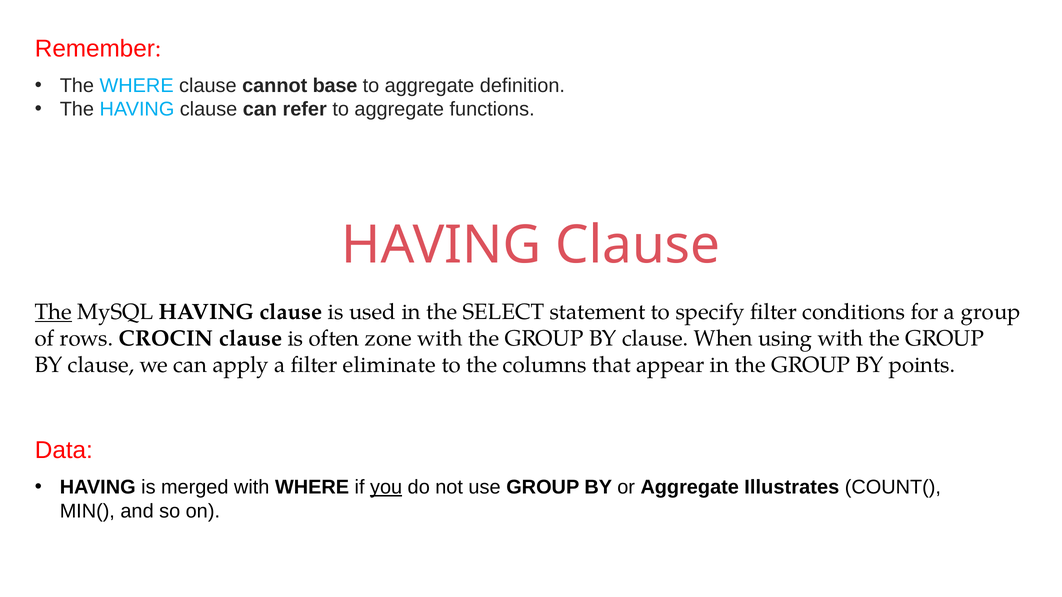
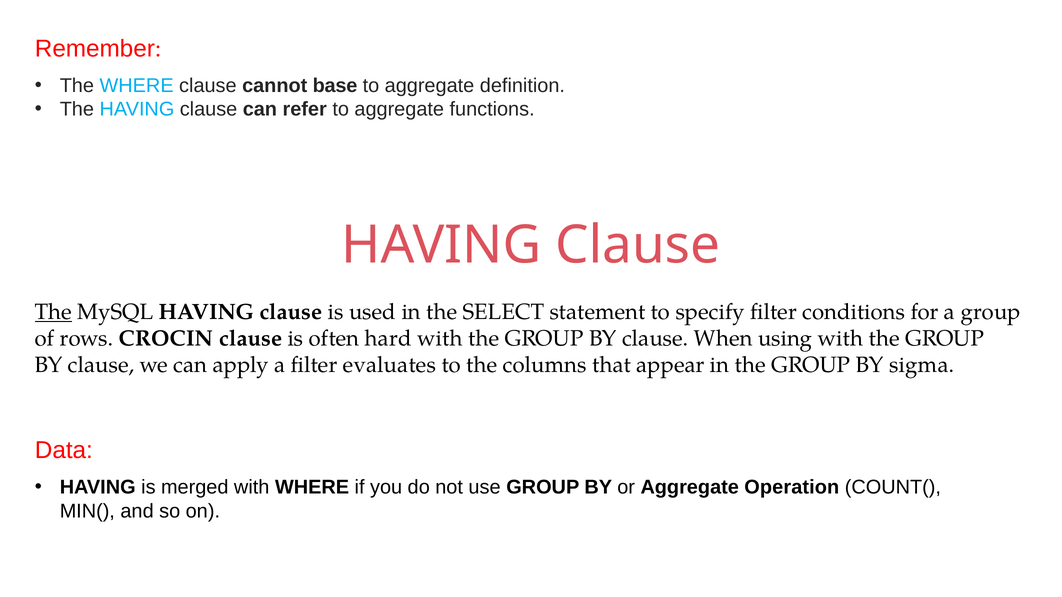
zone: zone -> hard
eliminate: eliminate -> evaluates
points: points -> sigma
you underline: present -> none
Illustrates: Illustrates -> Operation
